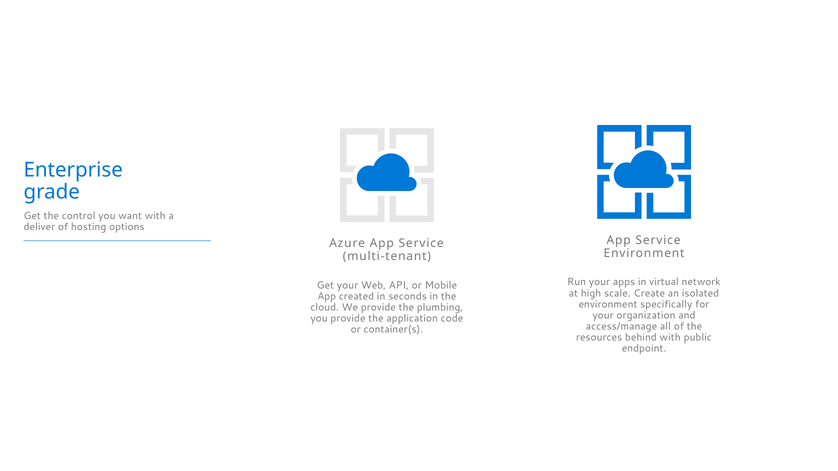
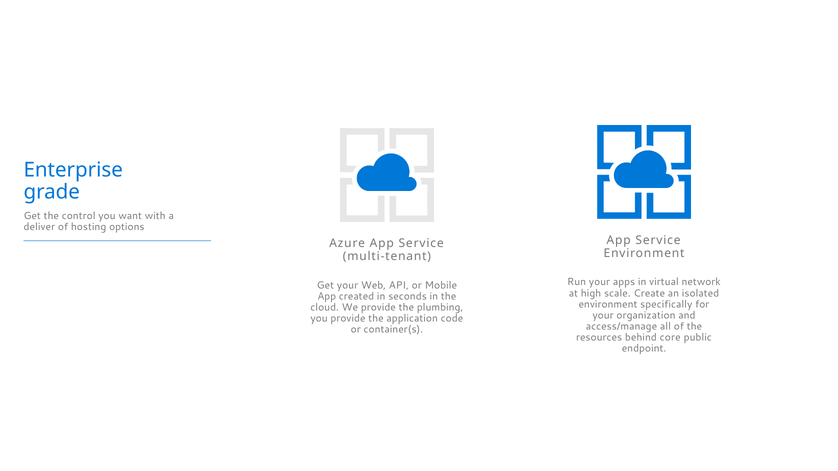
behind with: with -> core
